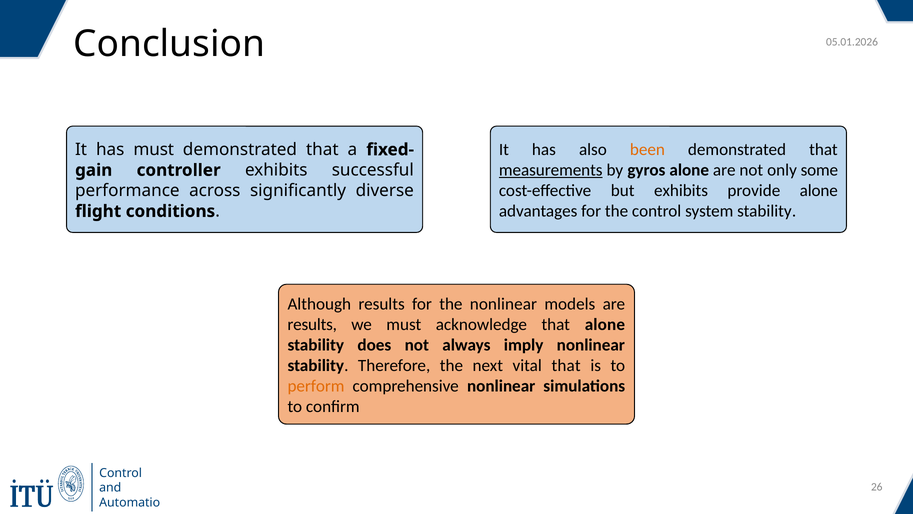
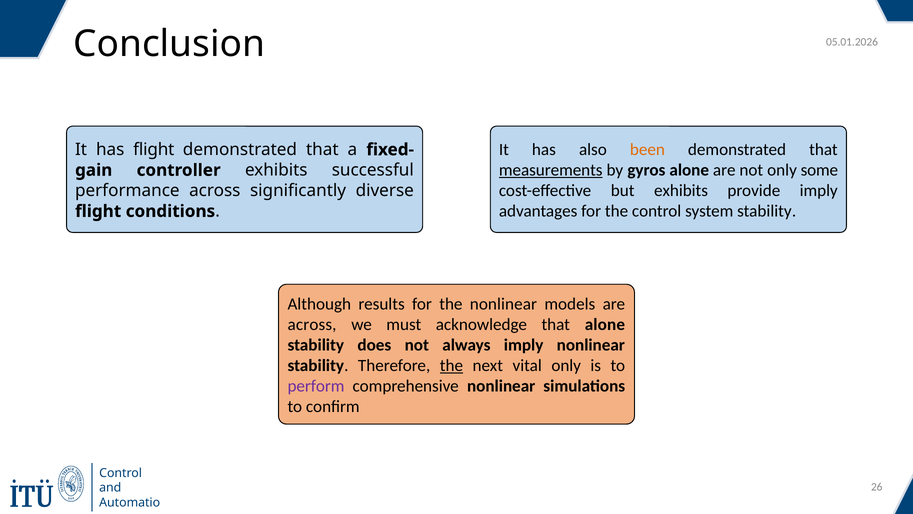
has must: must -> flight
provide alone: alone -> imply
results at (312, 324): results -> across
the at (451, 365) underline: none -> present
vital that: that -> only
perform colour: orange -> purple
